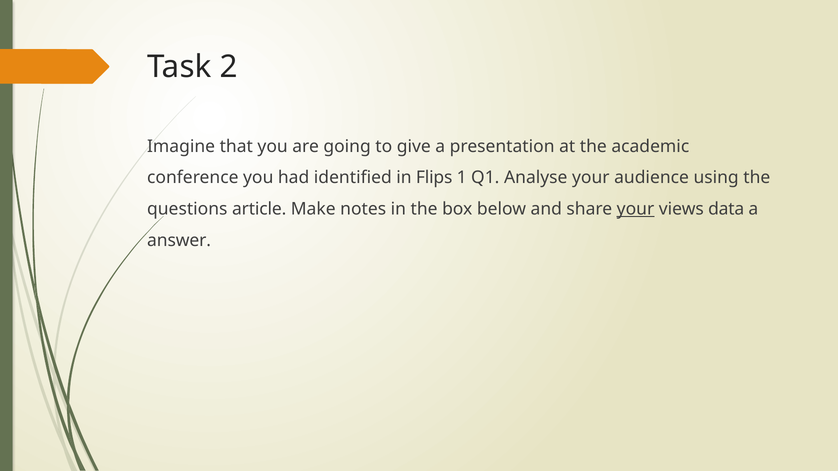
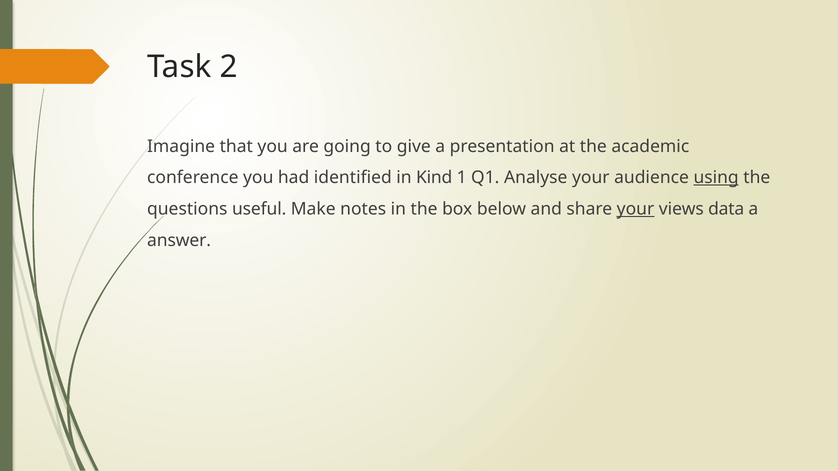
Flips: Flips -> Kind
using underline: none -> present
article: article -> useful
